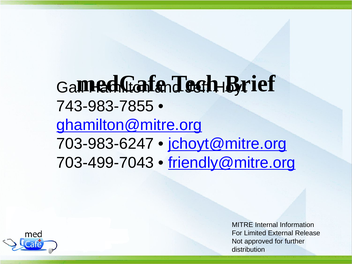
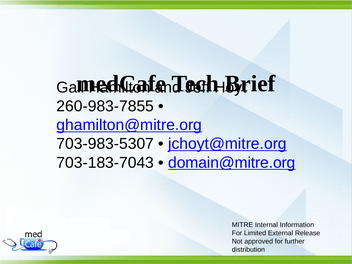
743-983-7855: 743-983-7855 -> 260-983-7855
703-983-6247: 703-983-6247 -> 703-983-5307
703-499-7043: 703-499-7043 -> 703-183-7043
friendly@mitre.org: friendly@mitre.org -> domain@mitre.org
